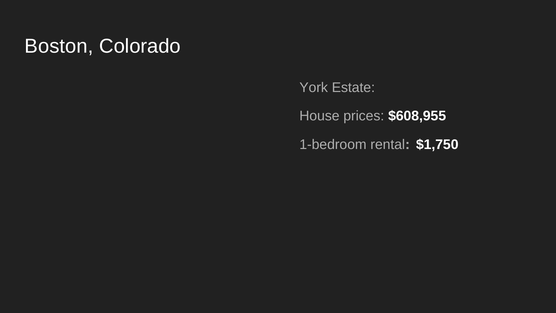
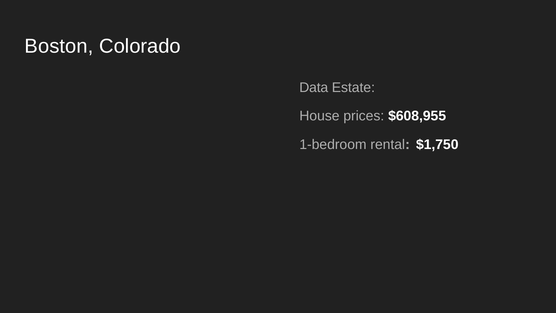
York: York -> Data
